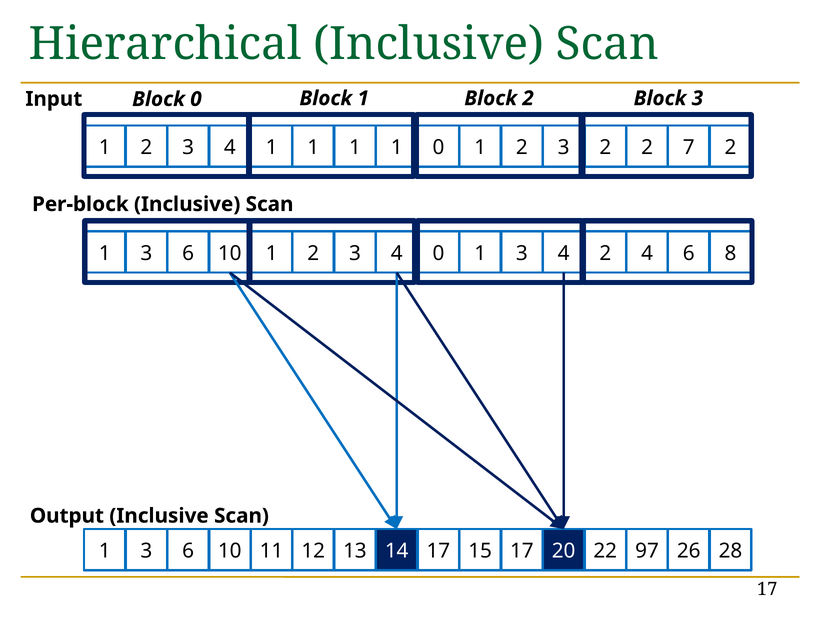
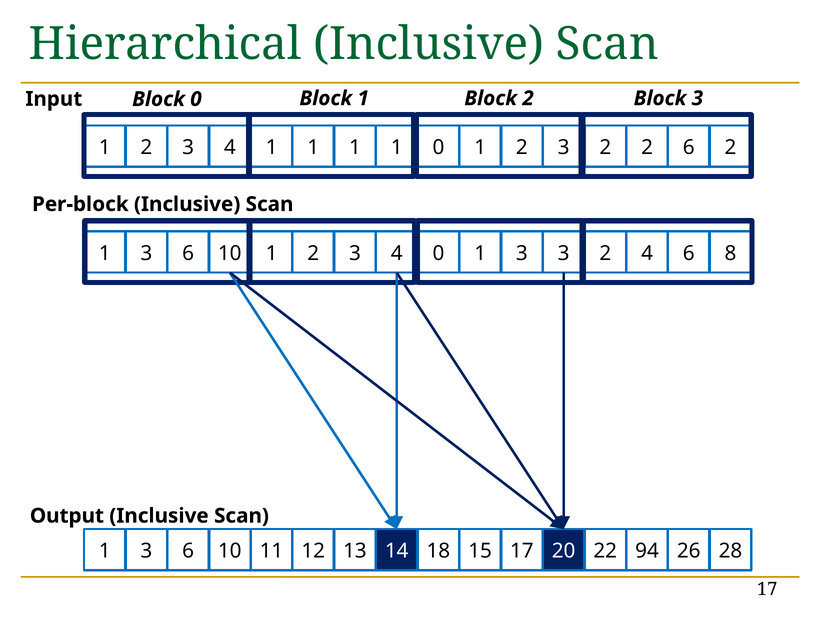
2 7: 7 -> 6
1 3 4: 4 -> 3
17 at (438, 551): 17 -> 18
97: 97 -> 94
